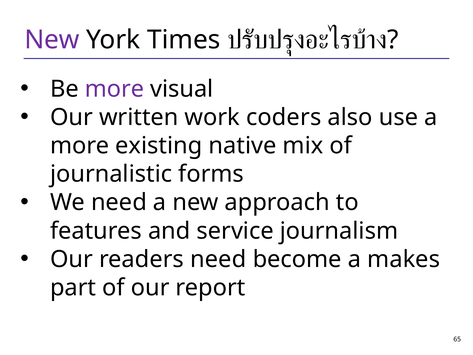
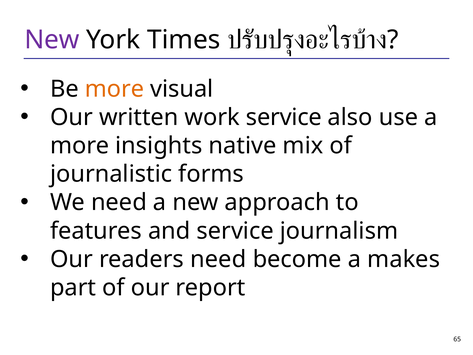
more at (114, 89) colour: purple -> orange
work coders: coders -> service
existing: existing -> insights
